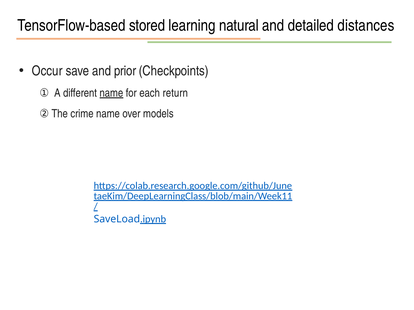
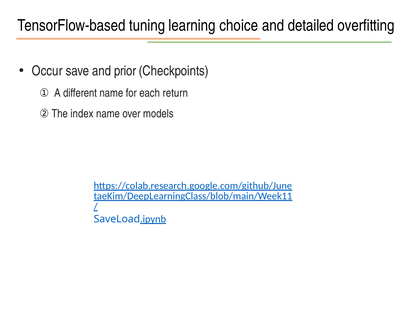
stored: stored -> tuning
natural: natural -> choice
distances: distances -> overfitting
name at (111, 93) underline: present -> none
crime: crime -> index
